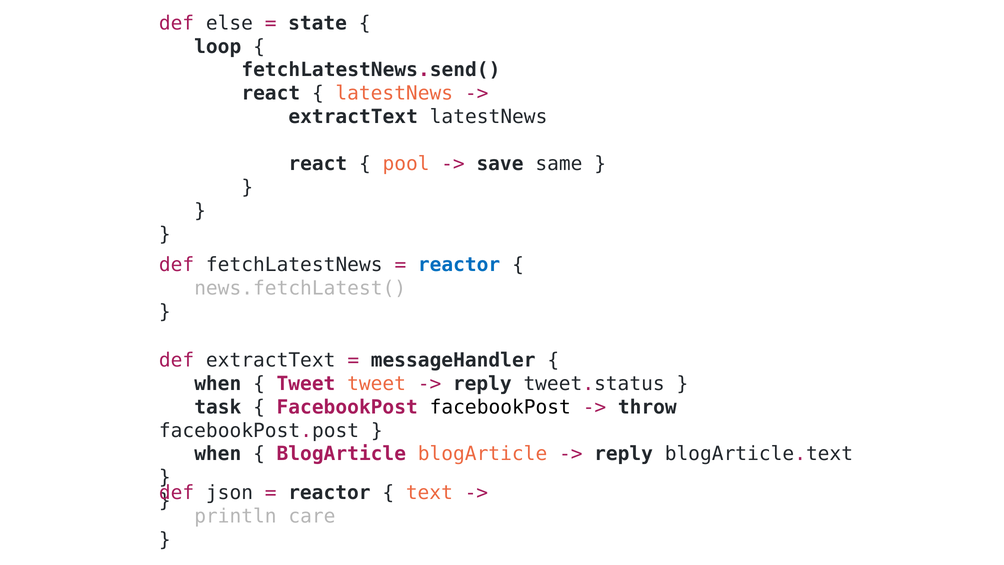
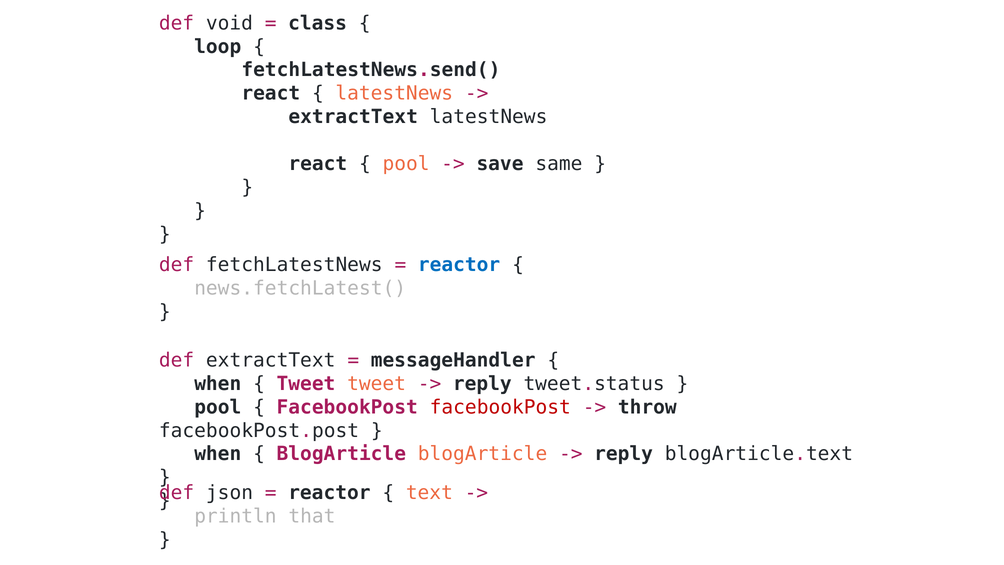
else: else -> void
state: state -> class
task at (218, 407): task -> pool
facebookPost at (500, 407) colour: black -> red
care: care -> that
